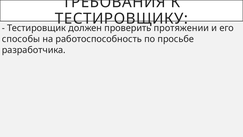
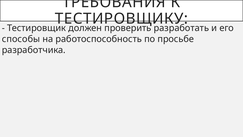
протяжении: протяжении -> разработать
